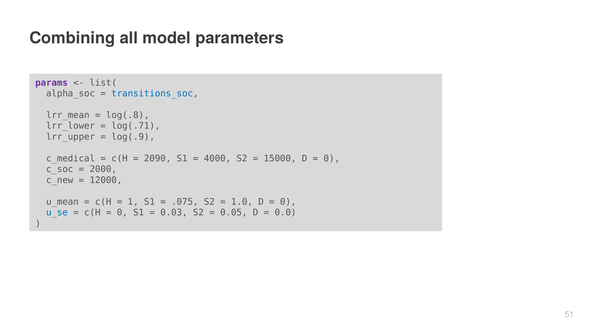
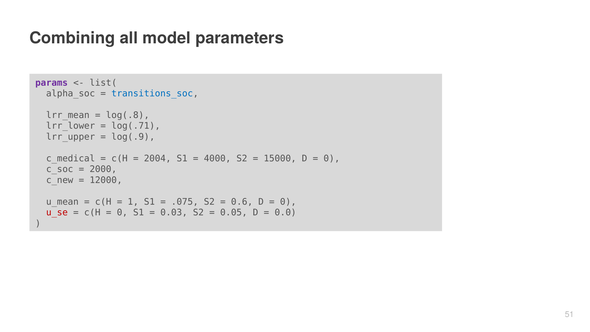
2090: 2090 -> 2004
1.0: 1.0 -> 0.6
u_se colour: blue -> red
